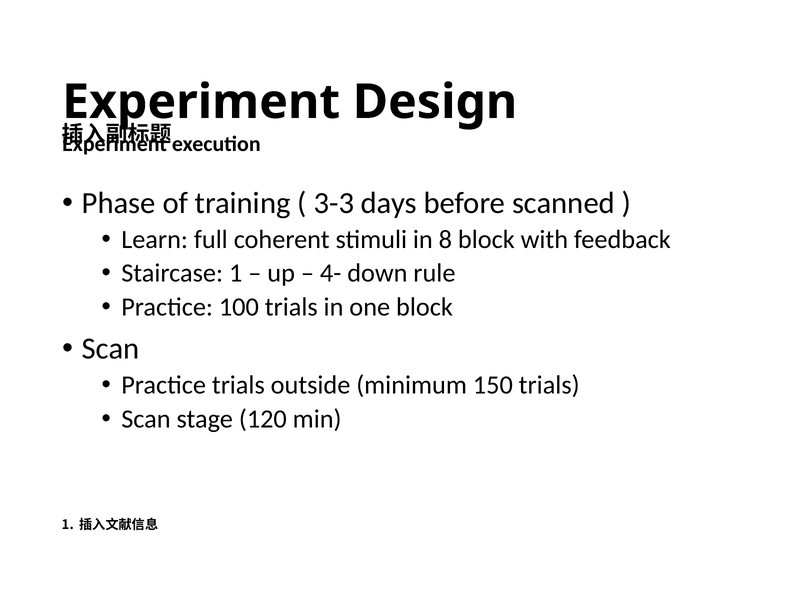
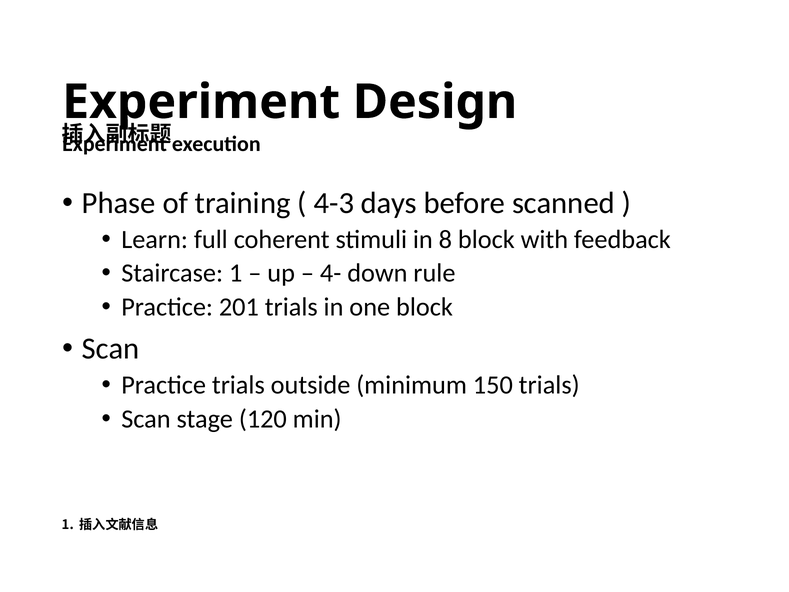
3-3: 3-3 -> 4-3
100: 100 -> 201
